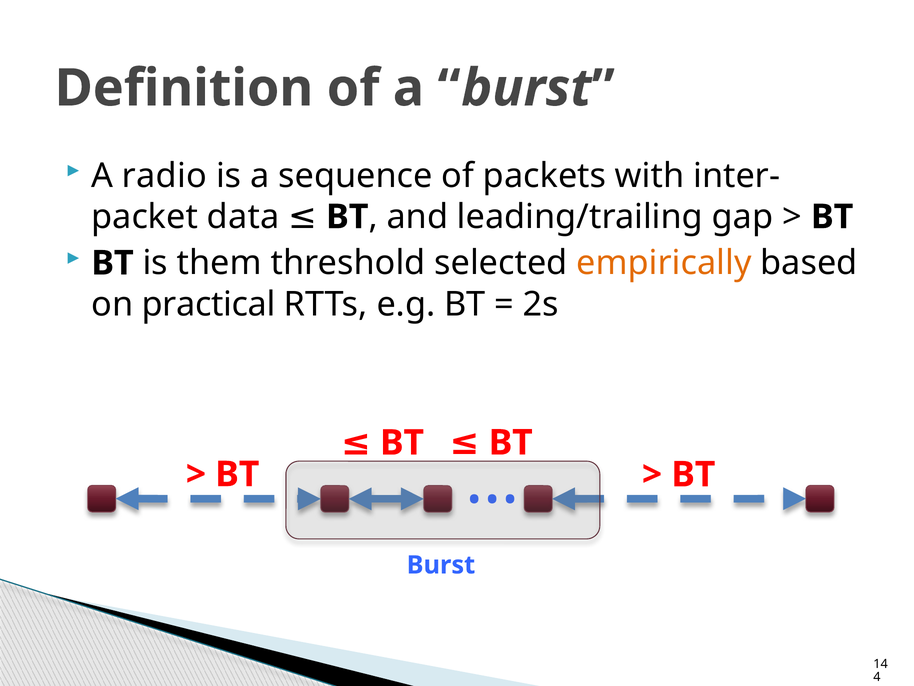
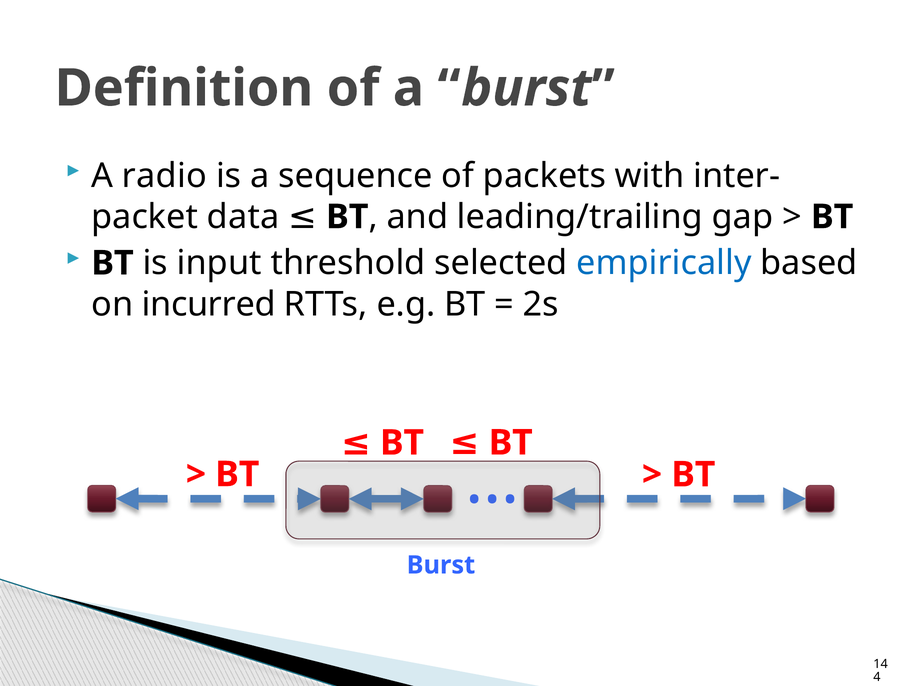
them: them -> input
empirically colour: orange -> blue
practical: practical -> incurred
